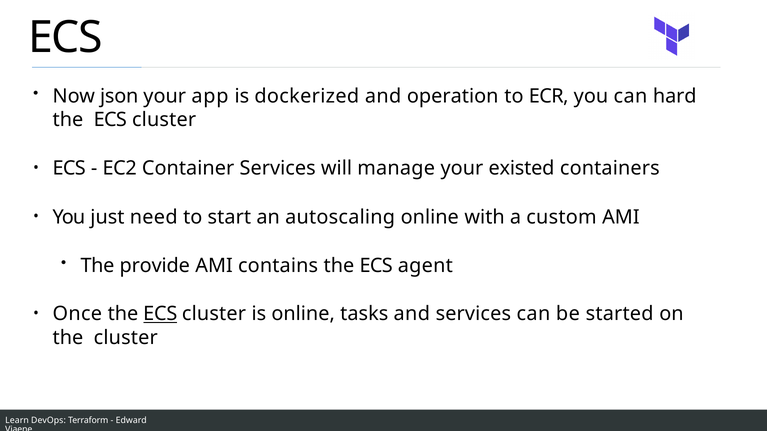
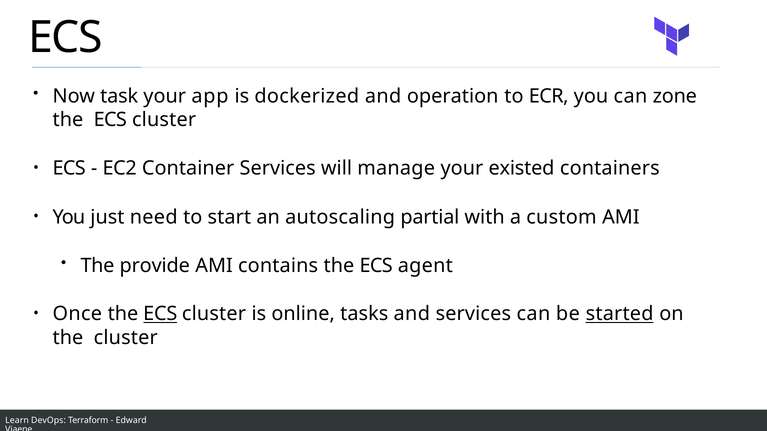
json: json -> task
hard: hard -> zone
autoscaling online: online -> partial
started underline: none -> present
